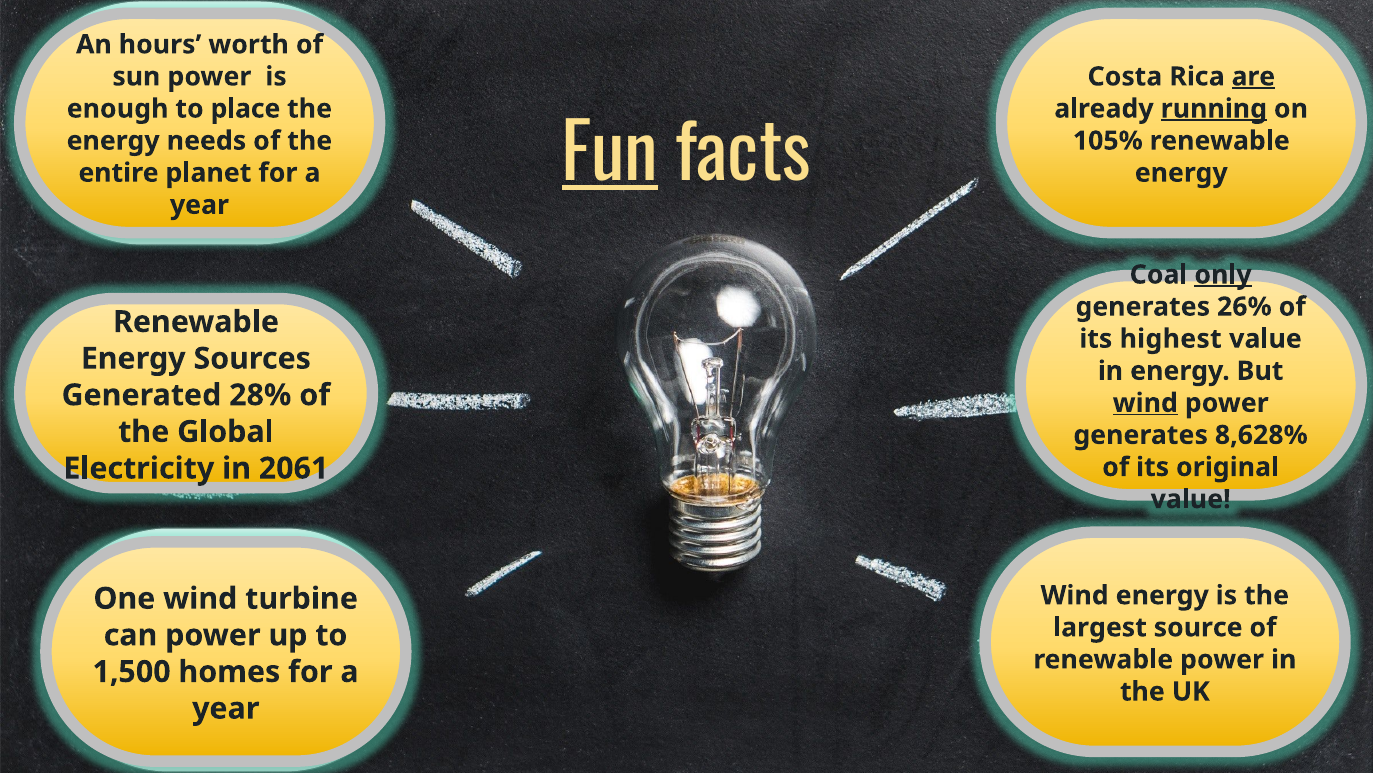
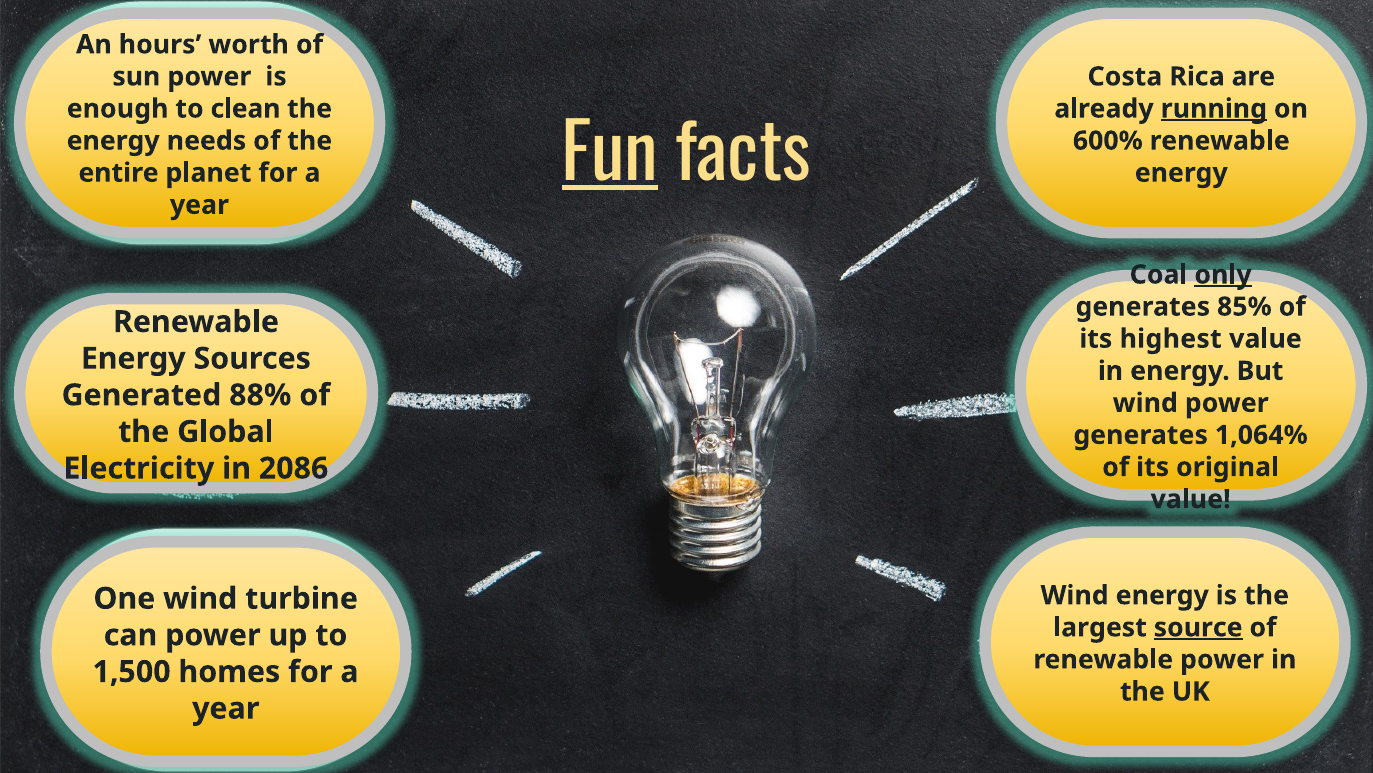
are underline: present -> none
place: place -> clean
105%: 105% -> 600%
26%: 26% -> 85%
28%: 28% -> 88%
wind at (1145, 403) underline: present -> none
8,628%: 8,628% -> 1,064%
2061: 2061 -> 2086
source underline: none -> present
